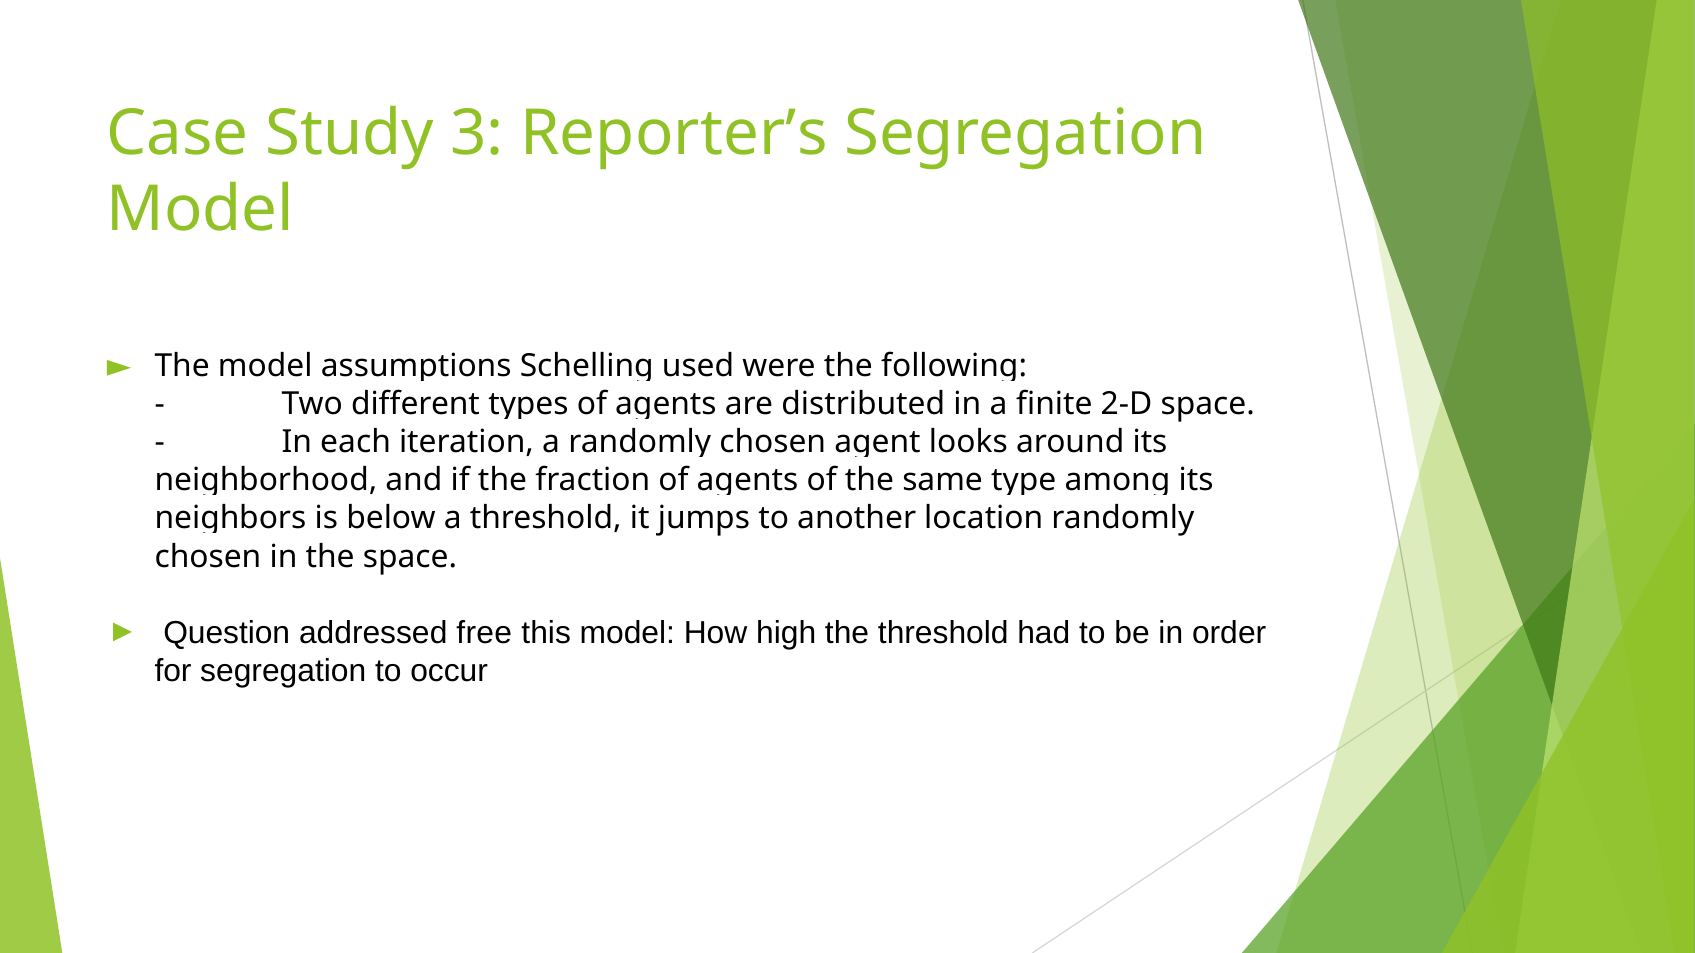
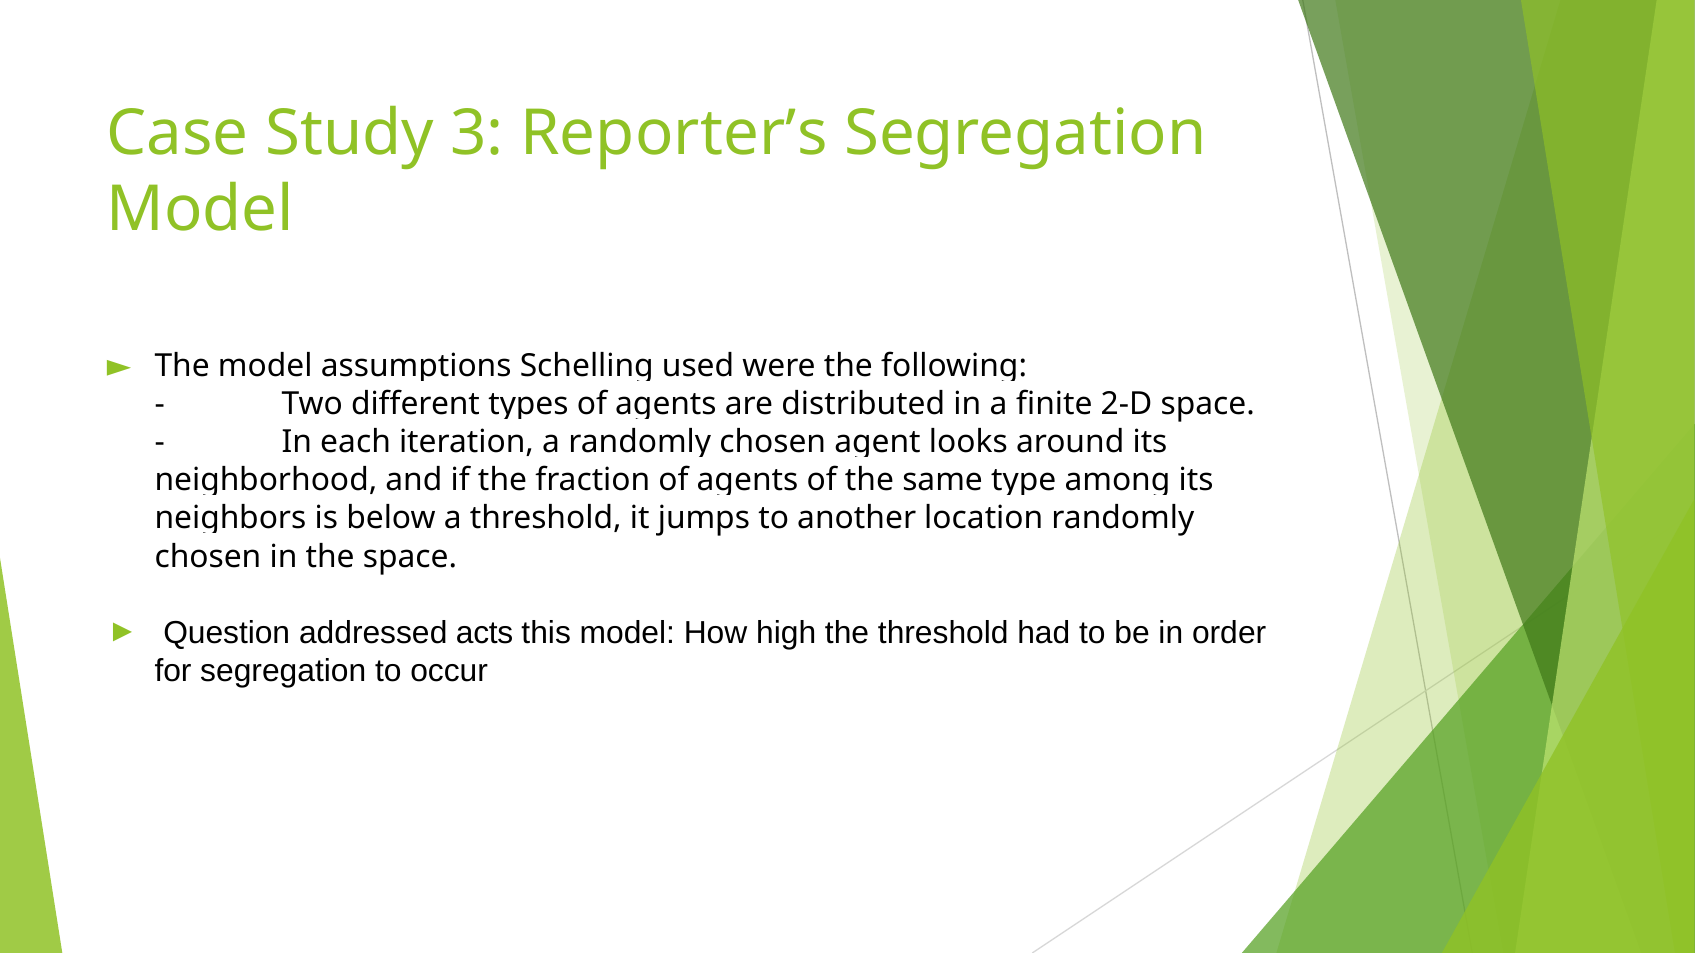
free: free -> acts
